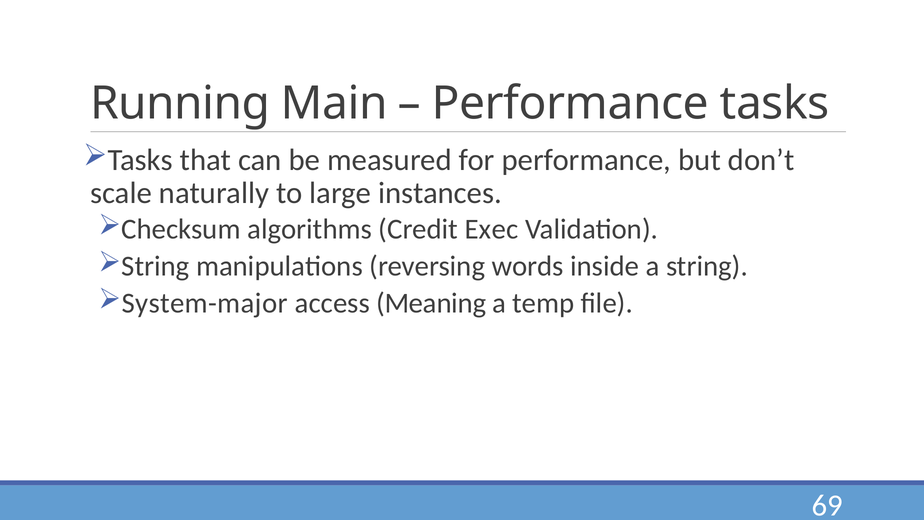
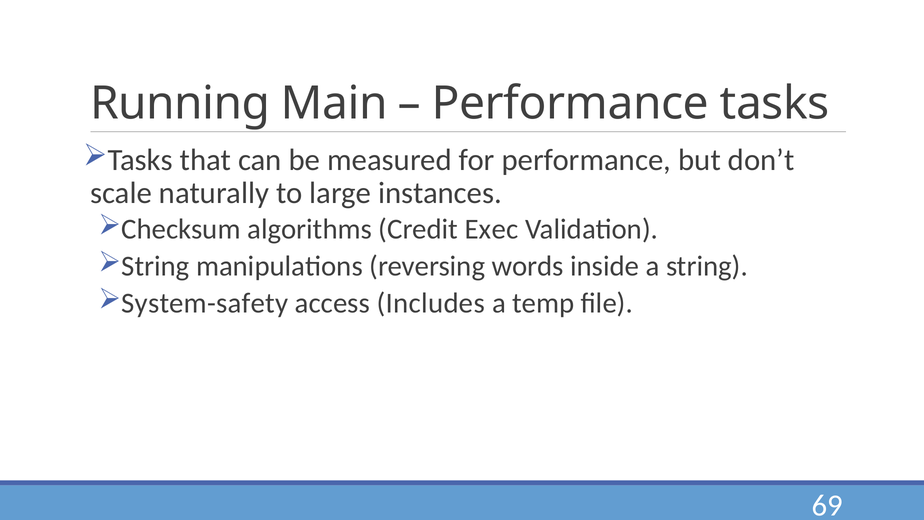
System-major: System-major -> System-safety
Meaning: Meaning -> Includes
